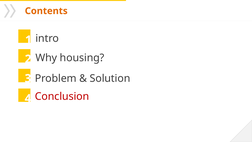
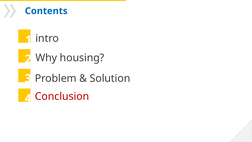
Contents colour: orange -> blue
